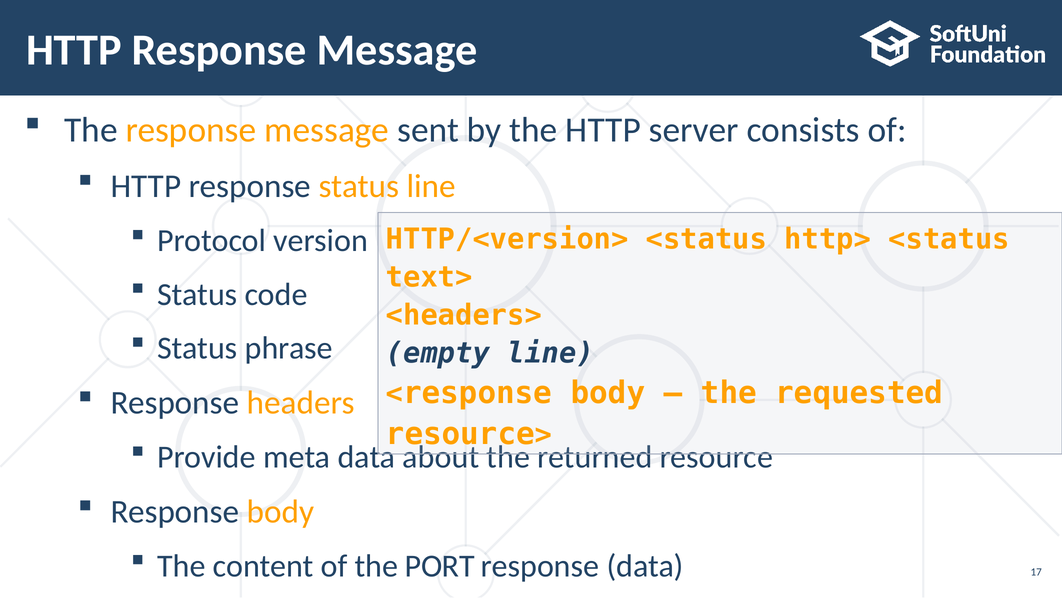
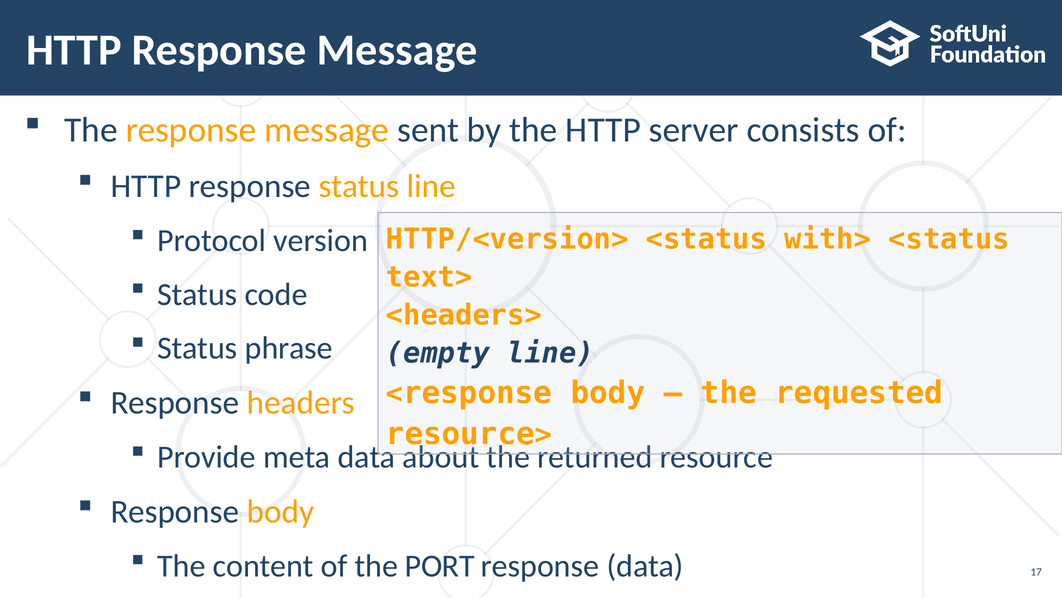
http>: http> -> with>
